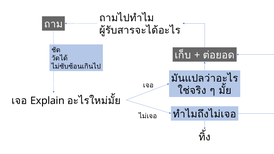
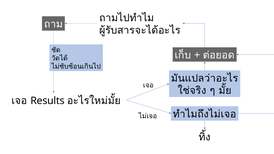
Explain: Explain -> Results
